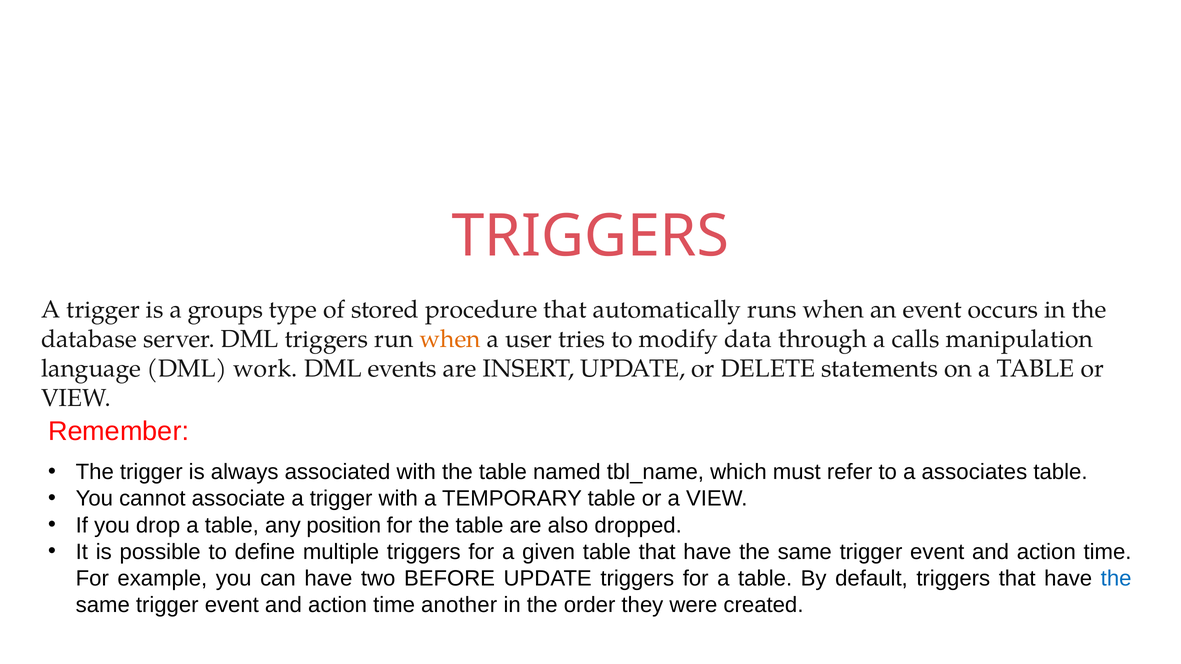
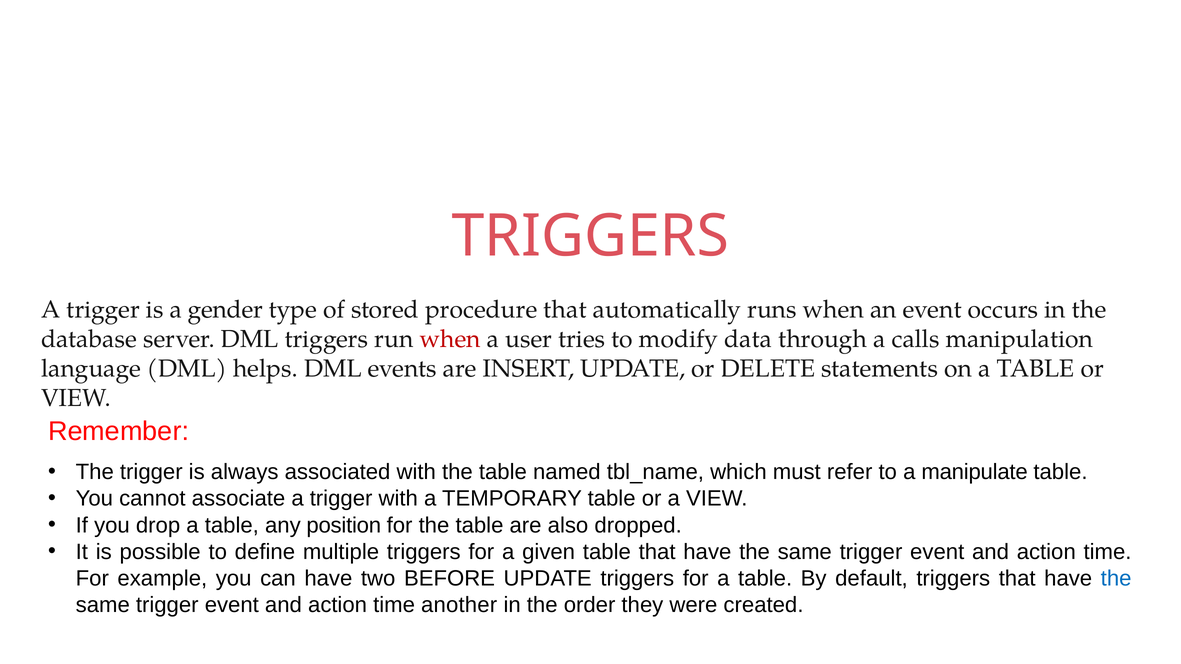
groups: groups -> gender
when at (450, 339) colour: orange -> red
work: work -> helps
associates: associates -> manipulate
